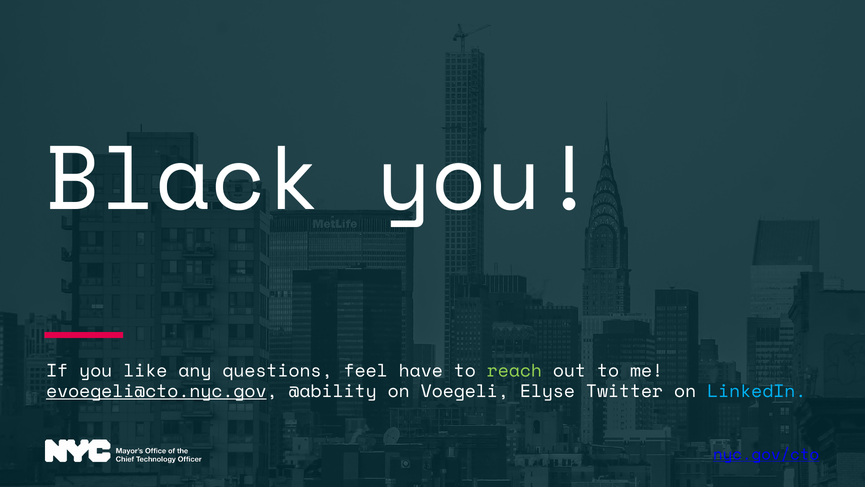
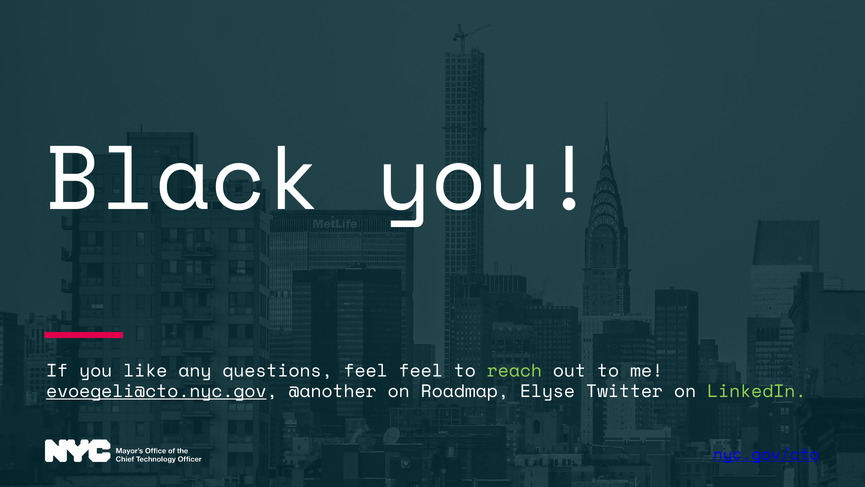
feel have: have -> feel
@ability: @ability -> @another
Voegeli: Voegeli -> Roadmap
LinkedIn colour: light blue -> light green
